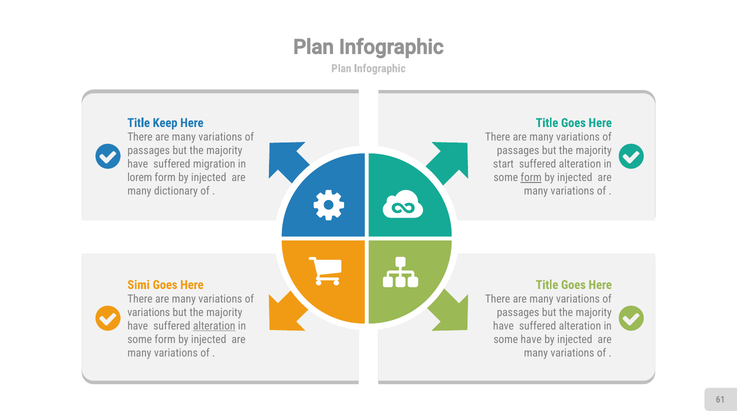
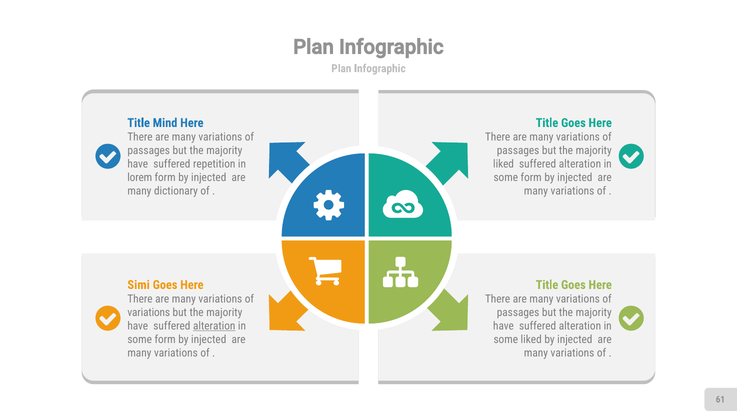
Keep: Keep -> Mind
migration: migration -> repetition
start at (503, 164): start -> liked
form at (531, 177) underline: present -> none
some have: have -> liked
